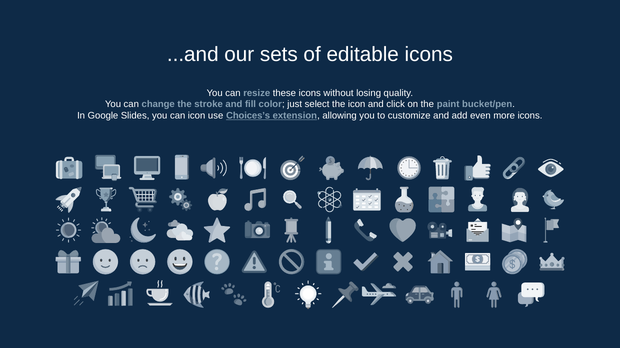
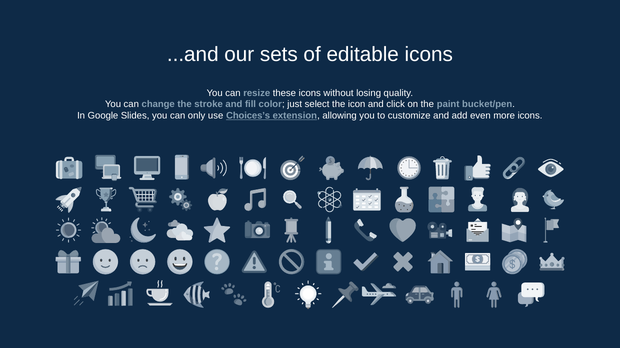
can icon: icon -> only
